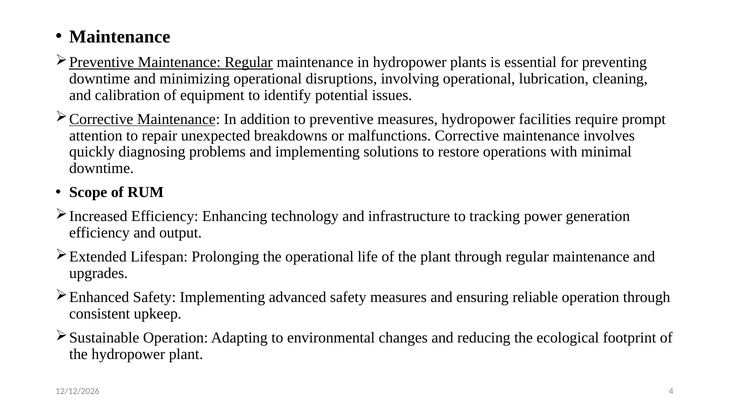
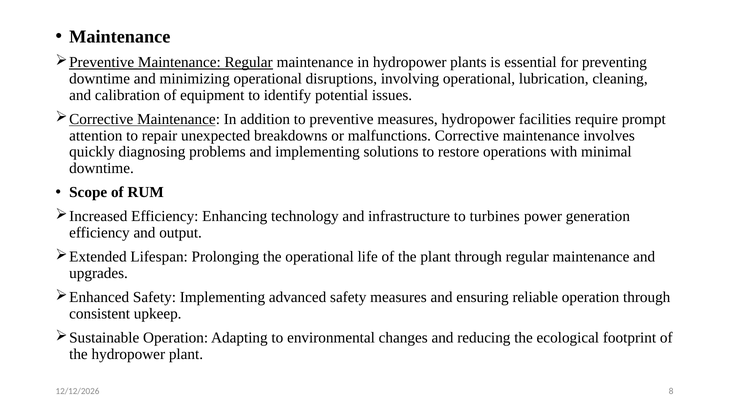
tracking: tracking -> turbines
4: 4 -> 8
